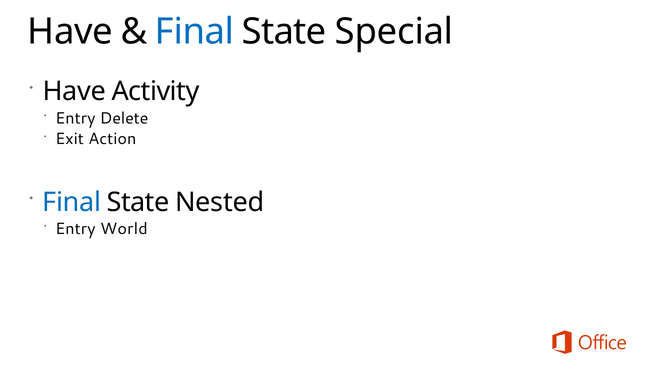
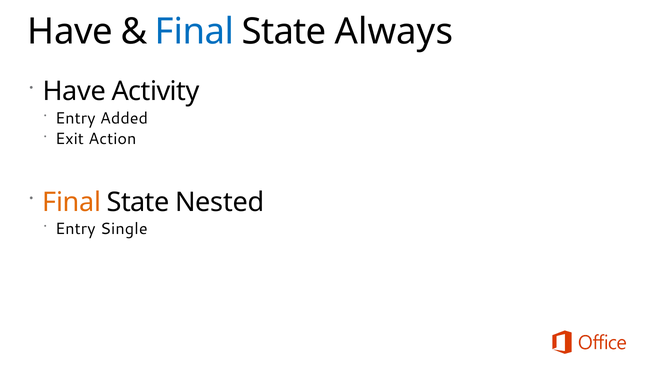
Special: Special -> Always
Delete: Delete -> Added
Final at (72, 202) colour: blue -> orange
World: World -> Single
